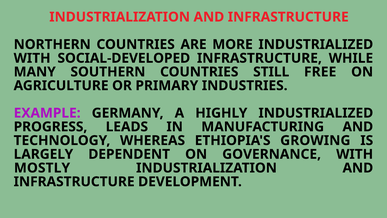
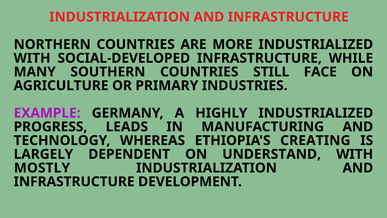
FREE: FREE -> FACE
GROWING: GROWING -> CREATING
GOVERNANCE: GOVERNANCE -> UNDERSTAND
